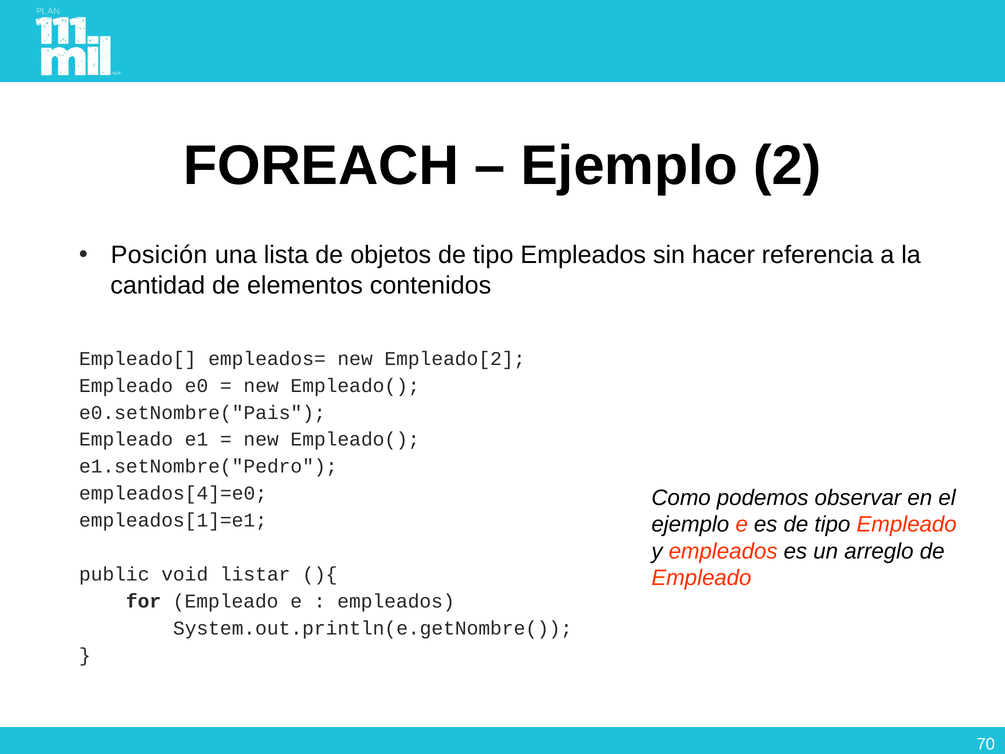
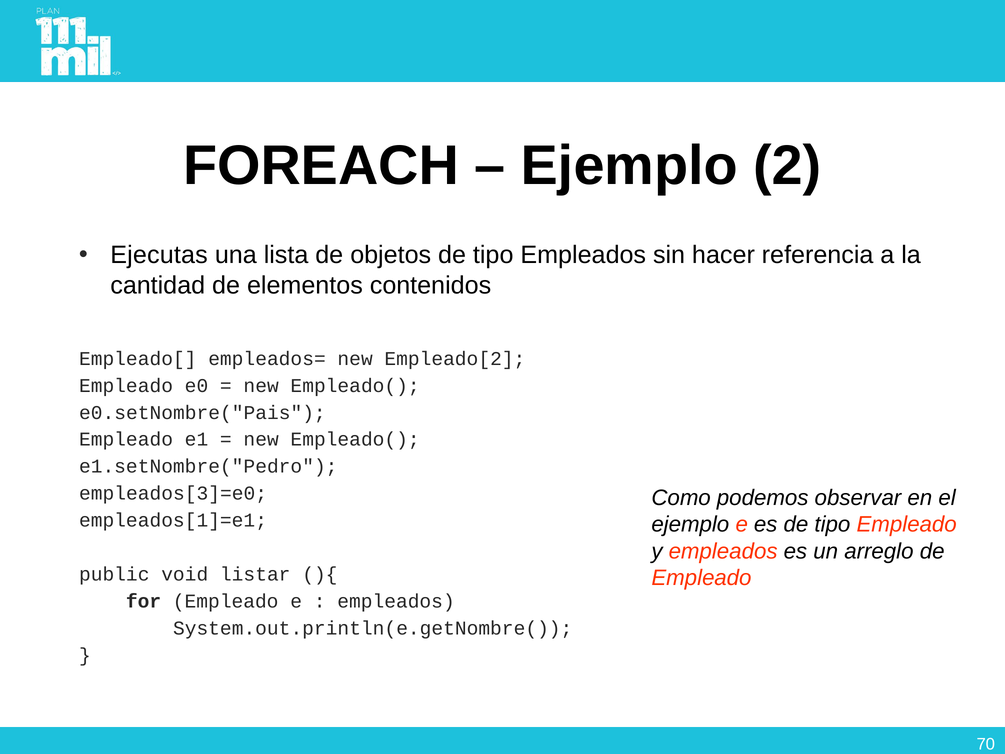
Posición: Posición -> Ejecutas
empleados[4]=e0: empleados[4]=e0 -> empleados[3]=e0
